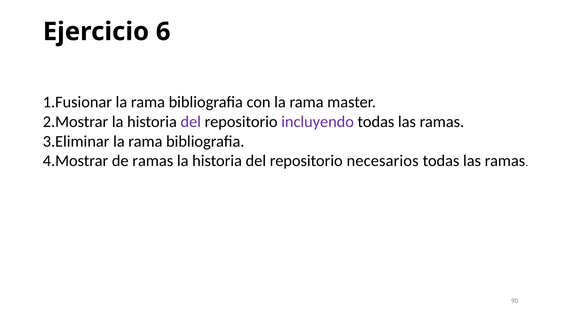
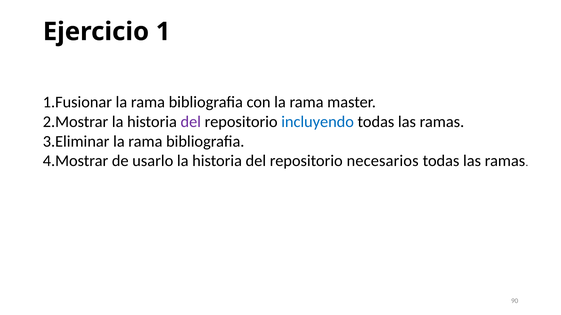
6: 6 -> 1
incluyendo colour: purple -> blue
de ramas: ramas -> usarlo
